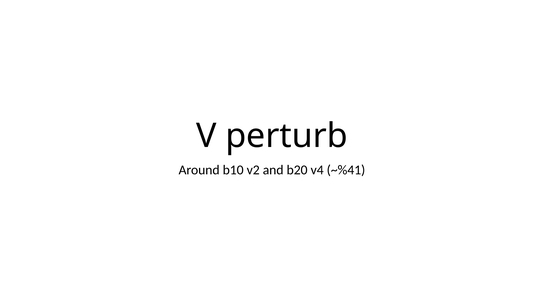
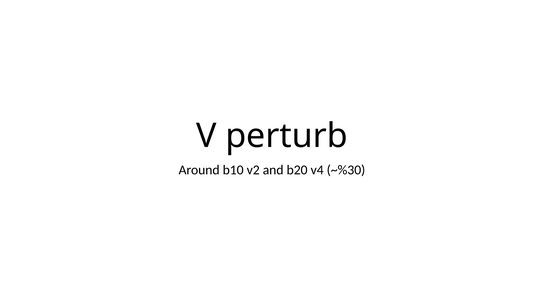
~%41: ~%41 -> ~%30
